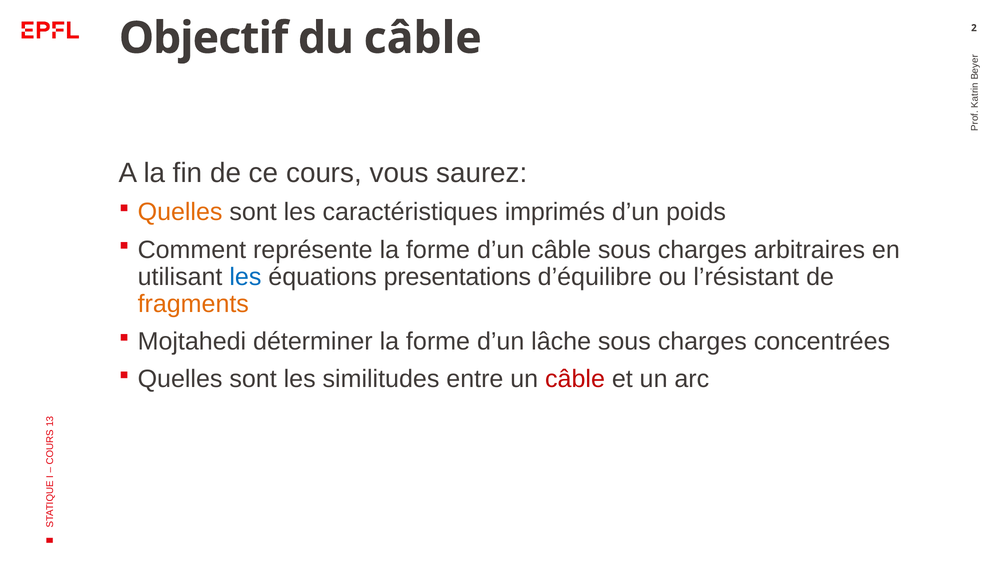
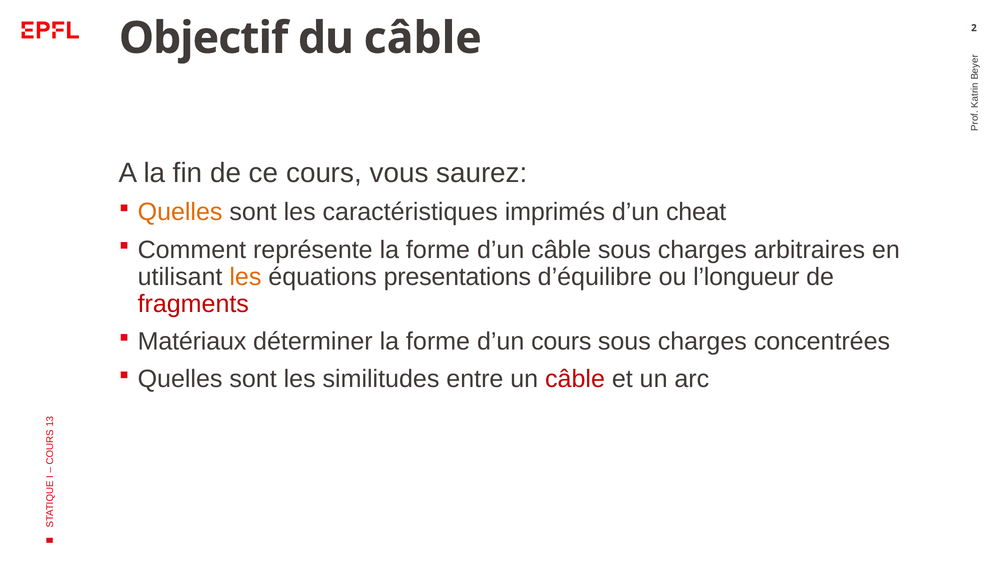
poids: poids -> cheat
les at (245, 277) colour: blue -> orange
l’résistant: l’résistant -> l’longueur
fragments colour: orange -> red
Mojtahedi: Mojtahedi -> Matériaux
d’un lâche: lâche -> cours
